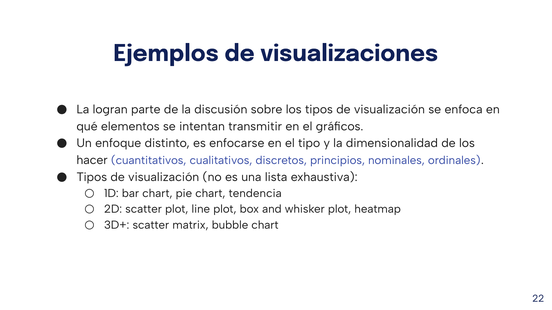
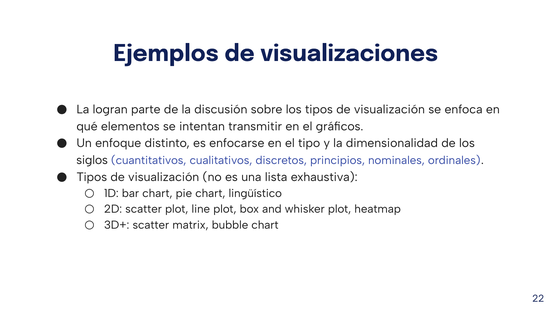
hacer: hacer -> siglos
tendencia: tendencia -> lingüístico
